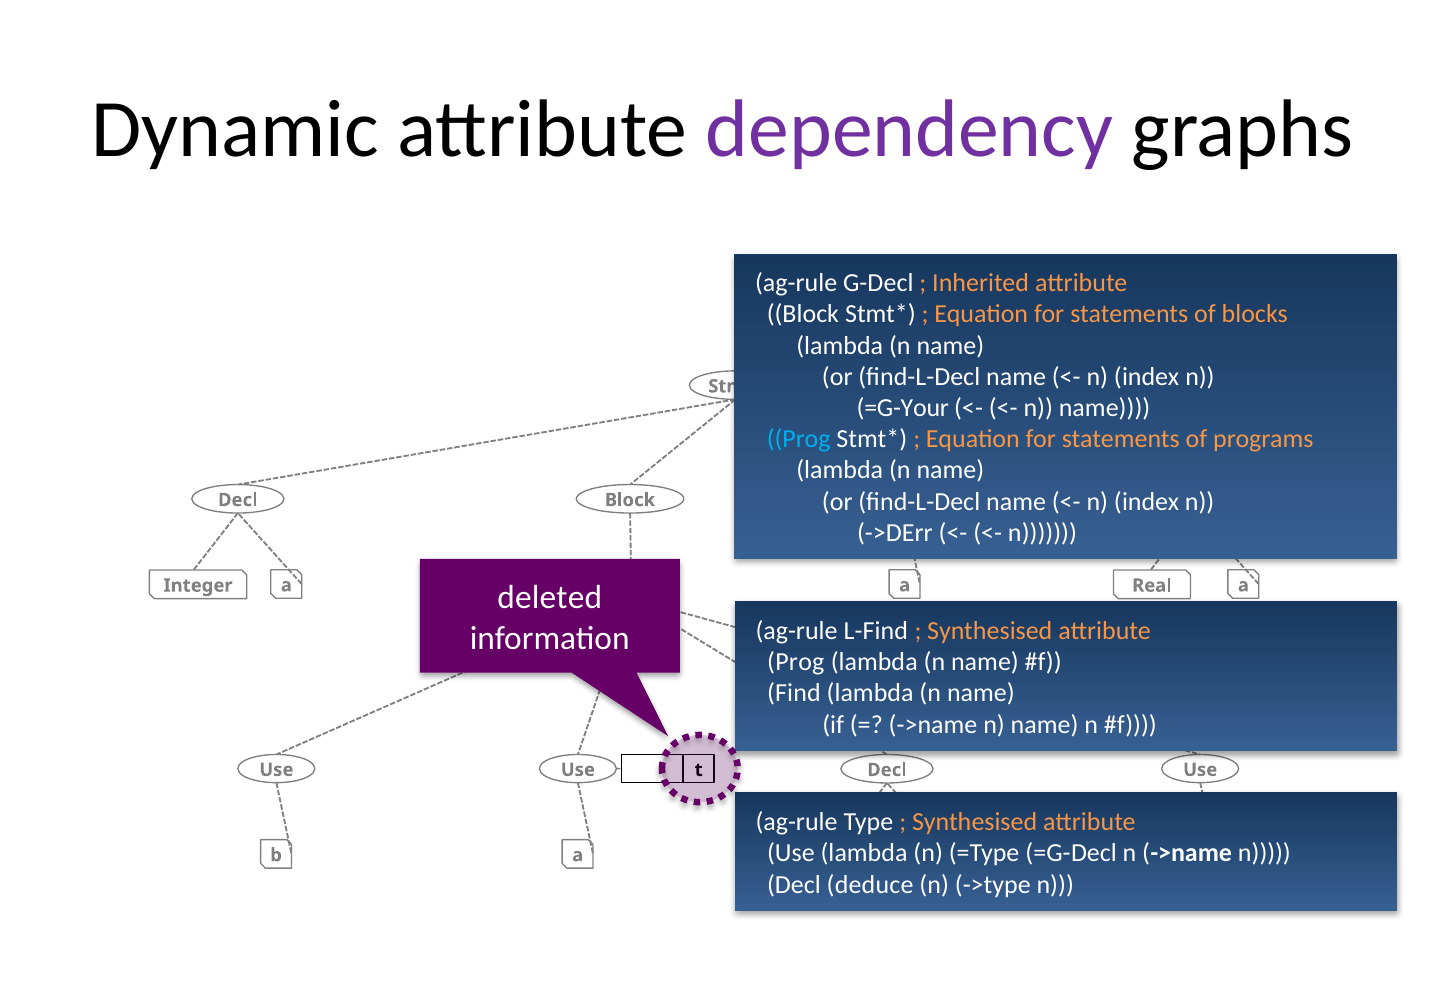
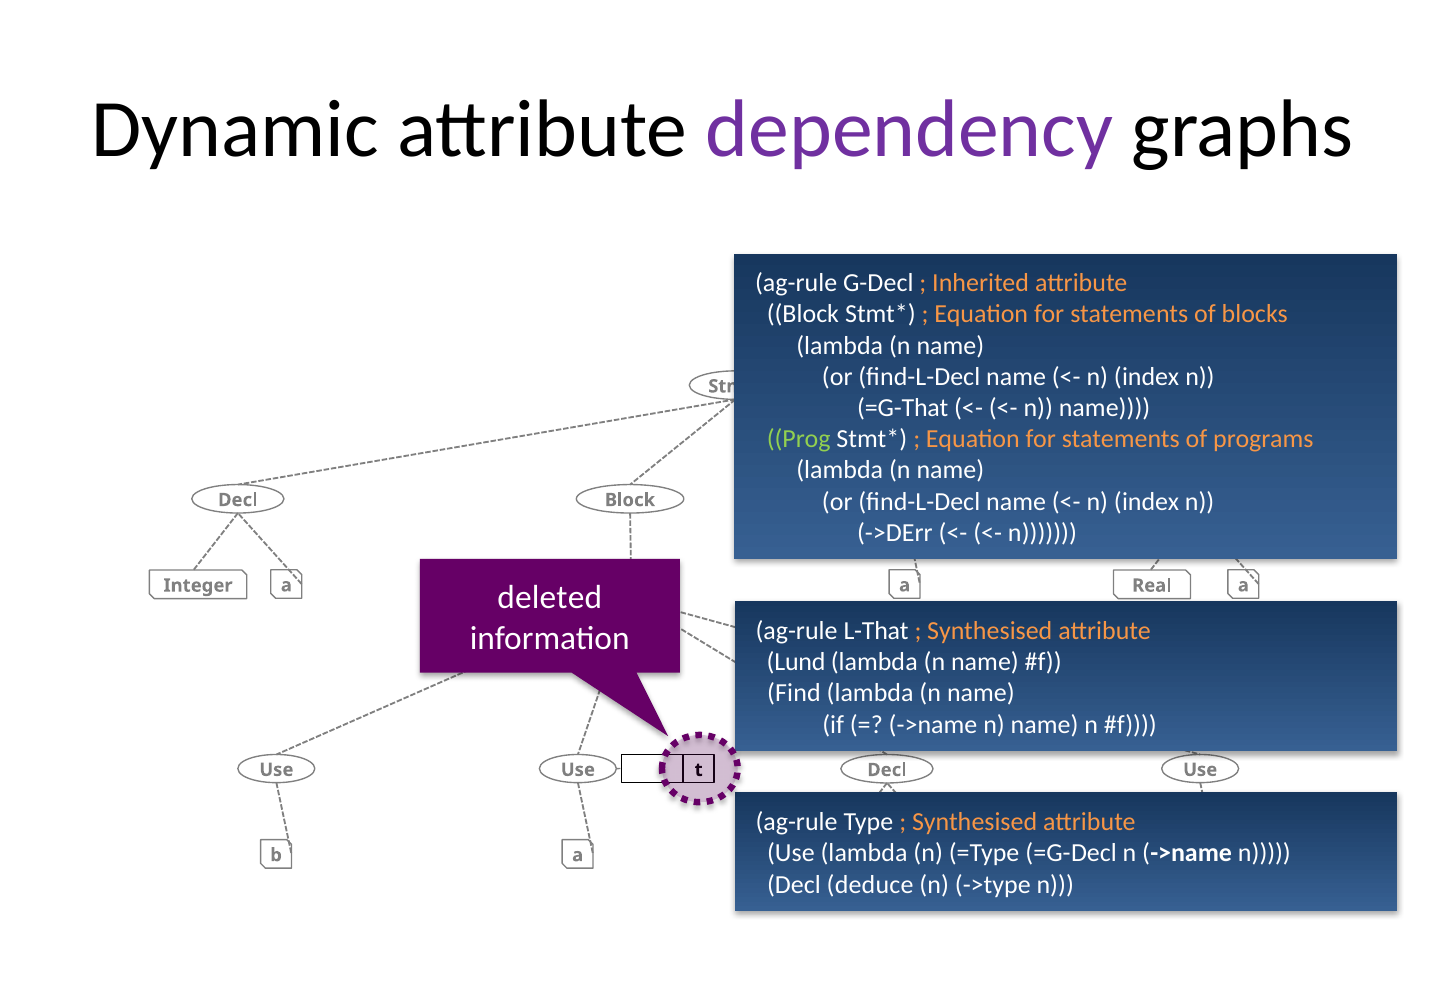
=G-Your: =G-Your -> =G-That
Prog at (799, 439) colour: light blue -> light green
L-Find: L-Find -> L-That
Prog at (796, 662): Prog -> Lund
